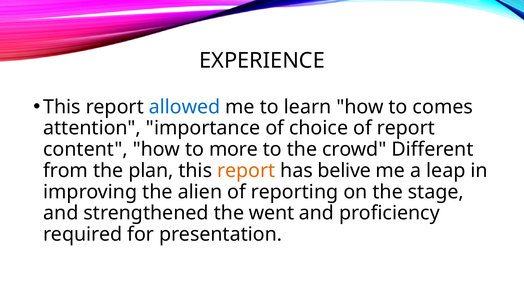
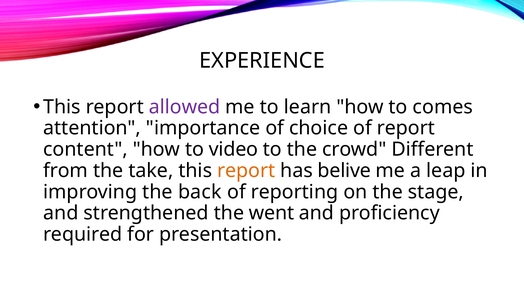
allowed colour: blue -> purple
more: more -> video
plan: plan -> take
alien: alien -> back
